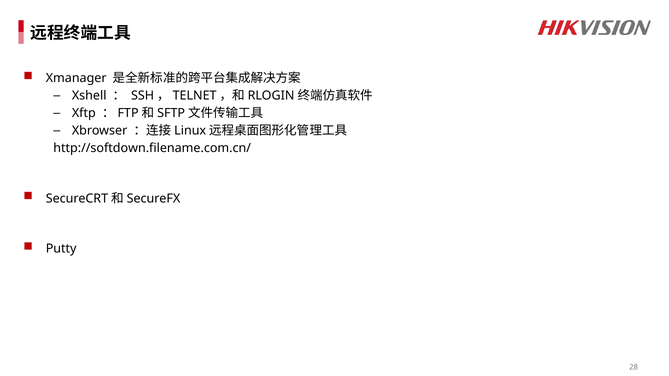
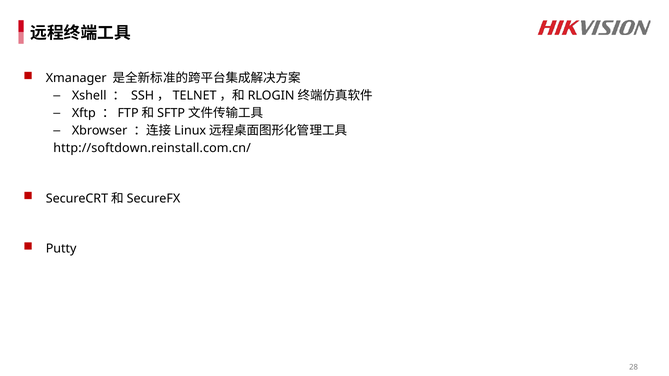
http://softdown.filename.com.cn/: http://softdown.filename.com.cn/ -> http://softdown.reinstall.com.cn/
